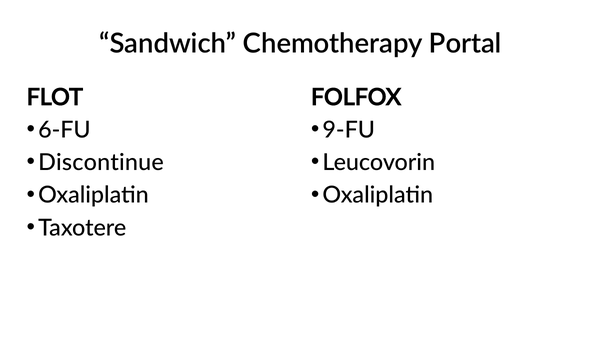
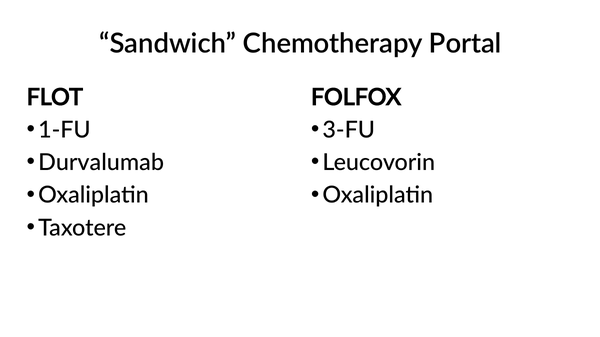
6-FU: 6-FU -> 1-FU
9-FU: 9-FU -> 3-FU
Discontinue: Discontinue -> Durvalumab
